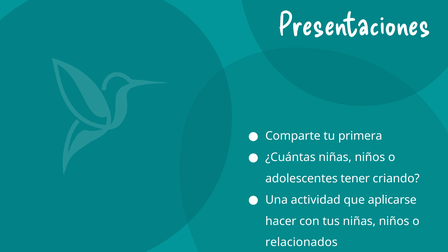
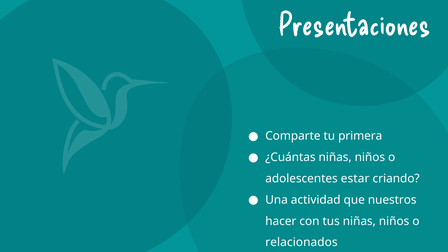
tener: tener -> estar
aplicarse: aplicarse -> nuestros
